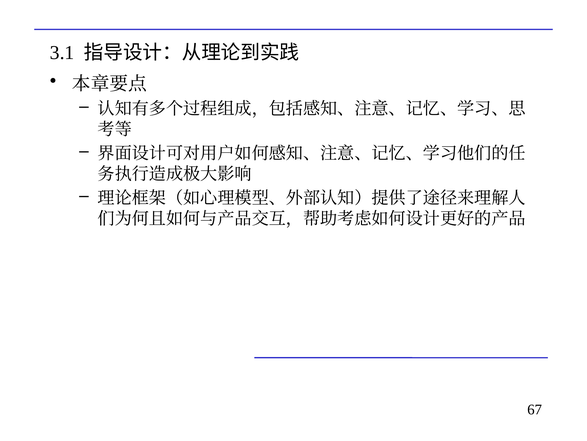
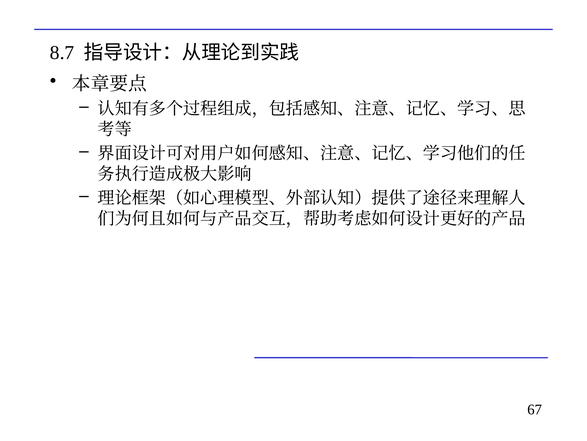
3.1: 3.1 -> 8.7
